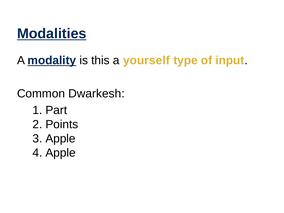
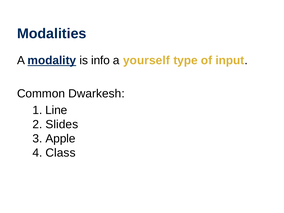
Modalities underline: present -> none
this: this -> info
Part: Part -> Line
Points: Points -> Slides
Apple at (61, 153): Apple -> Class
